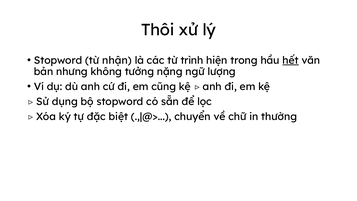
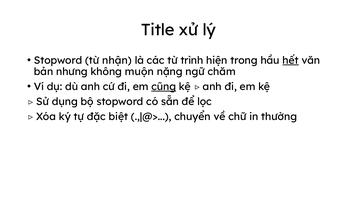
Thôi: Thôi -> Title
tưởng: tưởng -> muộn
lượng: lượng -> chăm
cũng underline: none -> present
